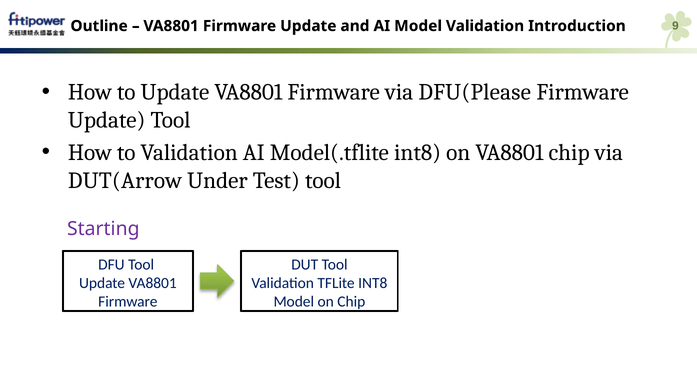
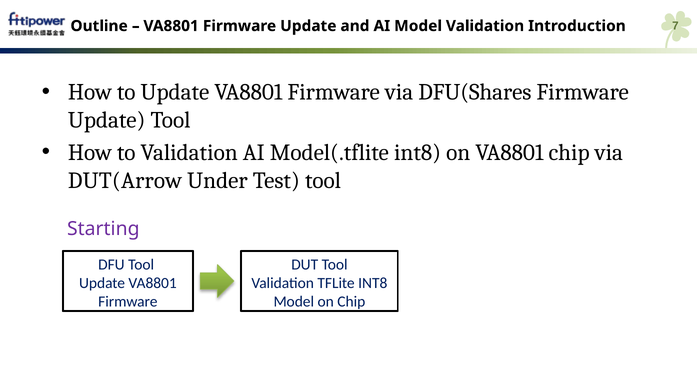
9: 9 -> 7
DFU(Please: DFU(Please -> DFU(Shares
